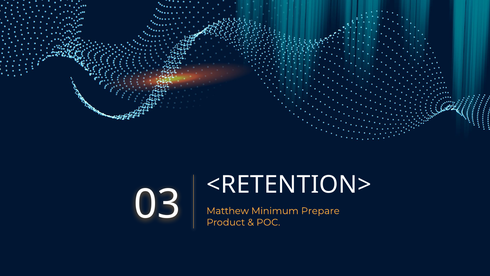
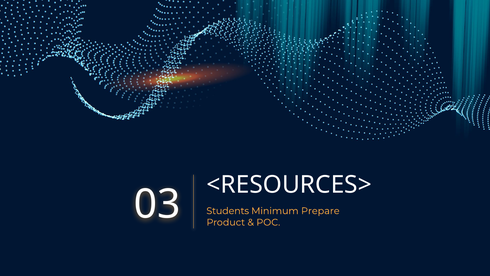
<RETENTION>: <RETENTION> -> <RESOURCES>
Matthew: Matthew -> Students
